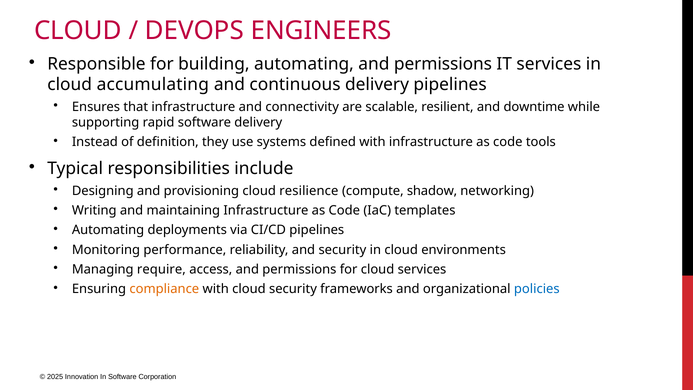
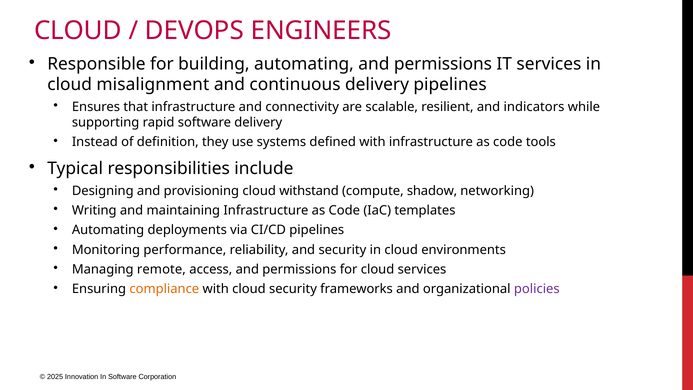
accumulating: accumulating -> misalignment
downtime: downtime -> indicators
resilience: resilience -> withstand
require: require -> remote
policies colour: blue -> purple
